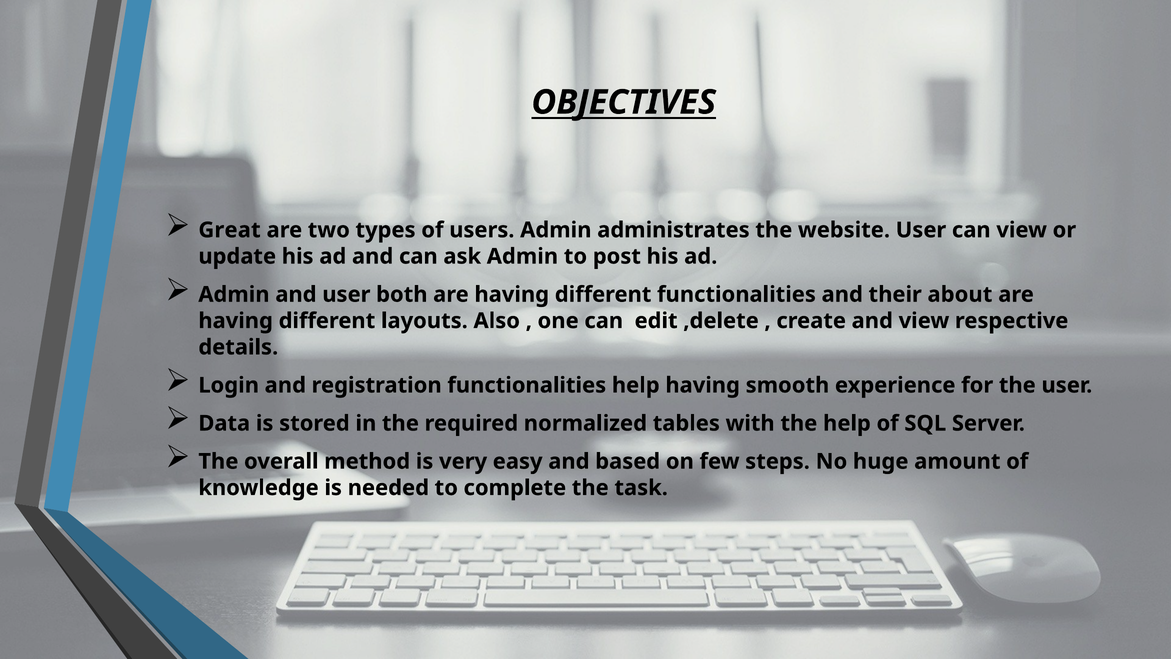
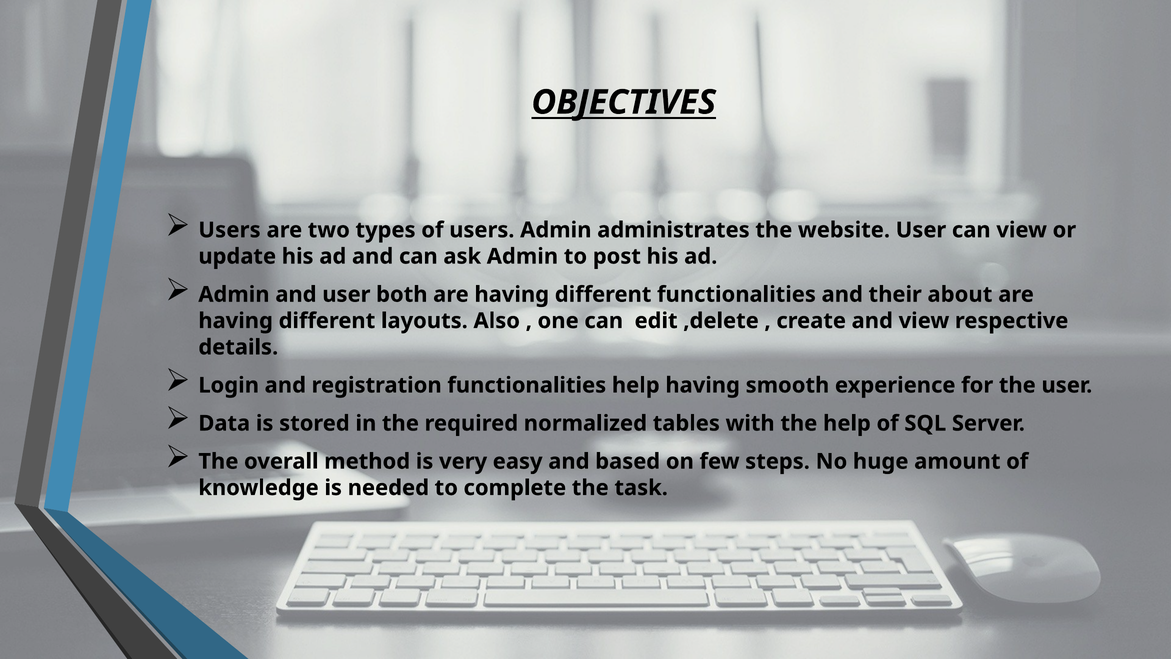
Great at (229, 230): Great -> Users
